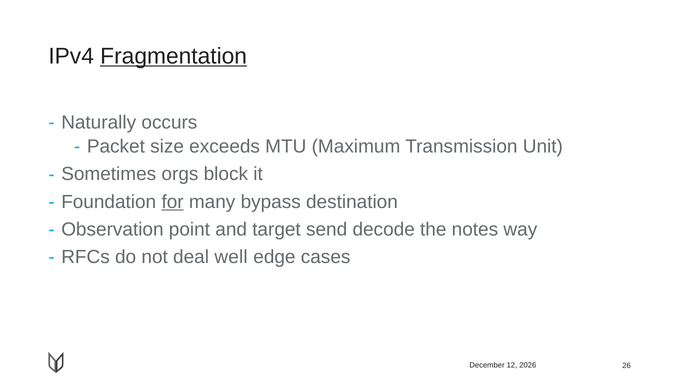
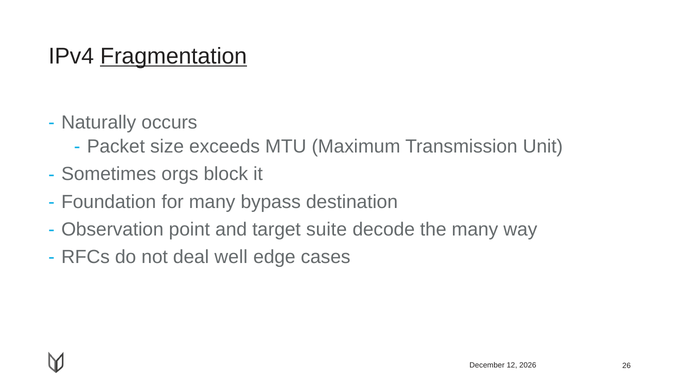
for underline: present -> none
send: send -> suite
the notes: notes -> many
